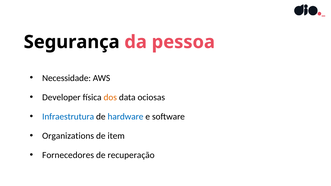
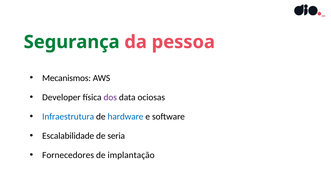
Segurança colour: black -> green
Necessidade: Necessidade -> Mecanismos
dos colour: orange -> purple
Organizations: Organizations -> Escalabilidade
item: item -> seria
recuperação: recuperação -> implantação
